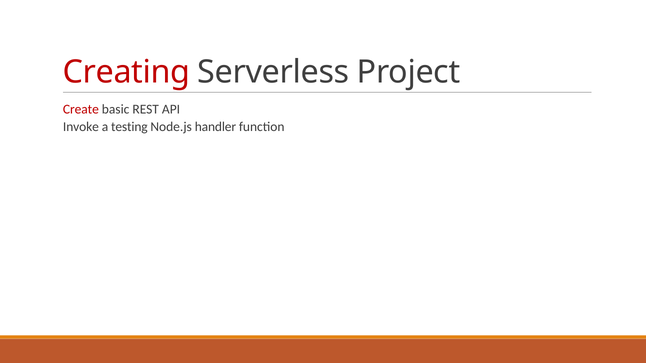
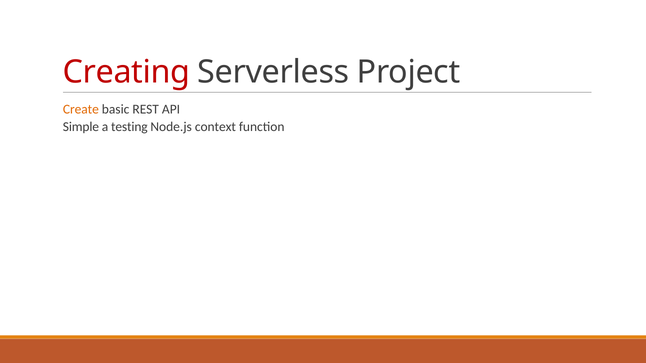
Create colour: red -> orange
Invoke: Invoke -> Simple
handler: handler -> context
